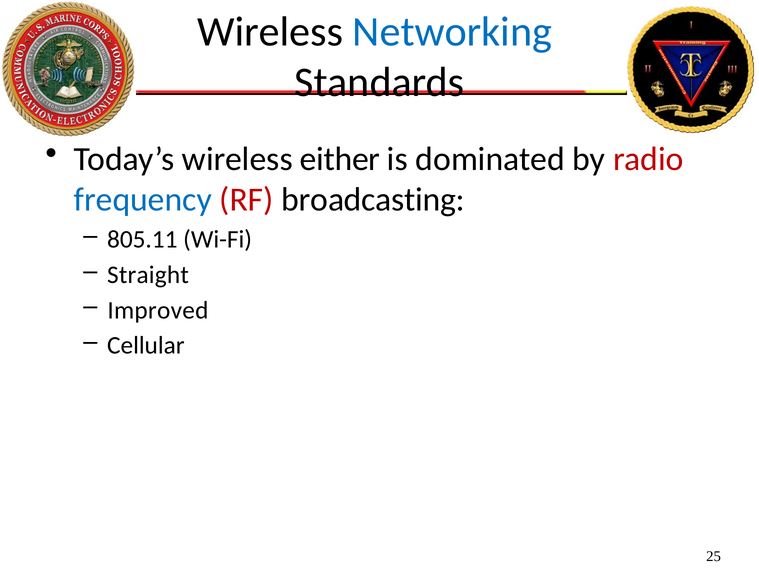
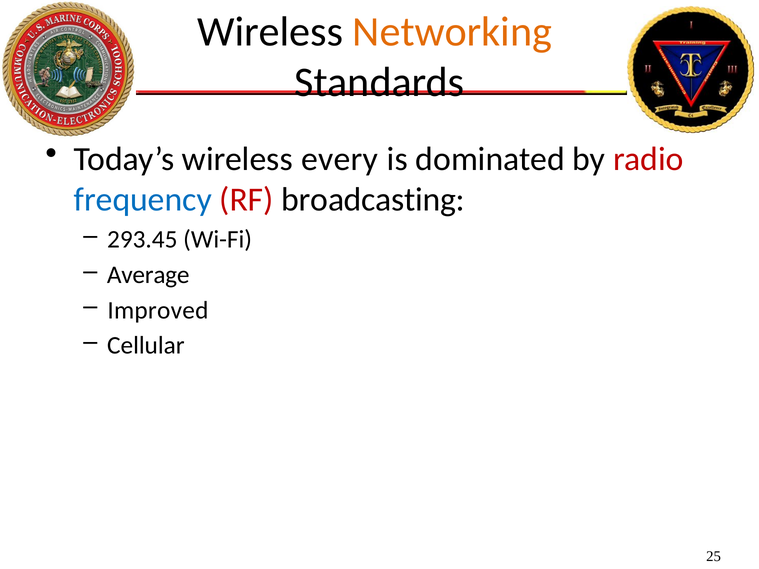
Networking colour: blue -> orange
either: either -> every
805.11: 805.11 -> 293.45
Straight: Straight -> Average
